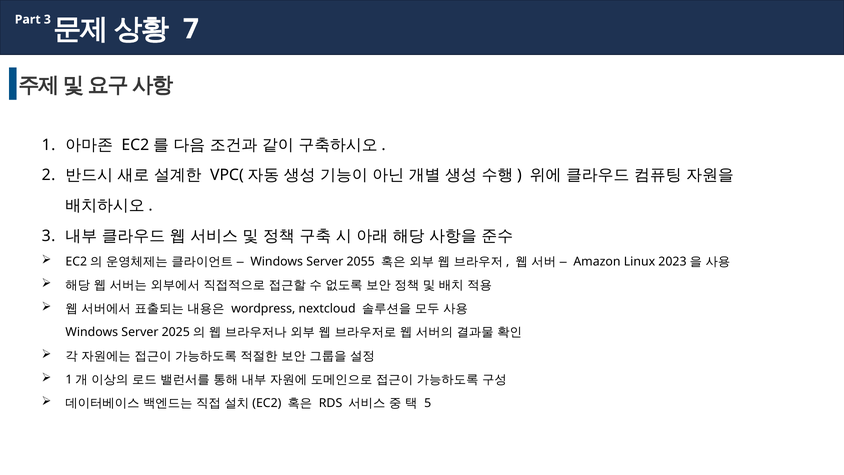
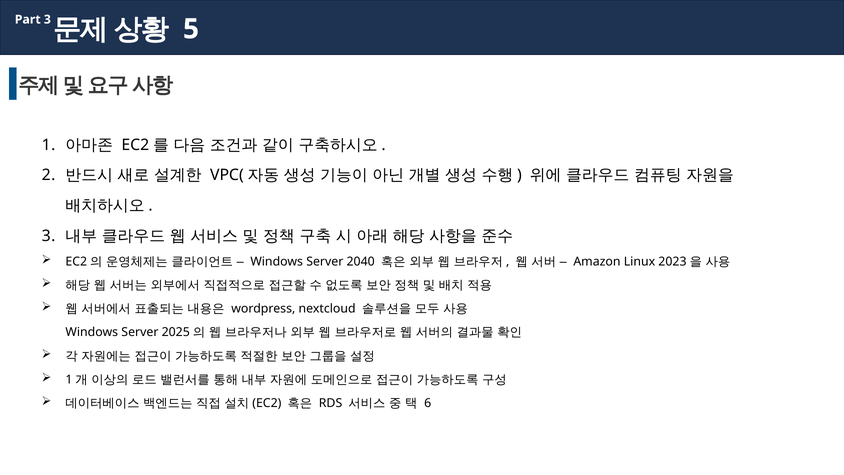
7: 7 -> 5
2055: 2055 -> 2040
5: 5 -> 6
